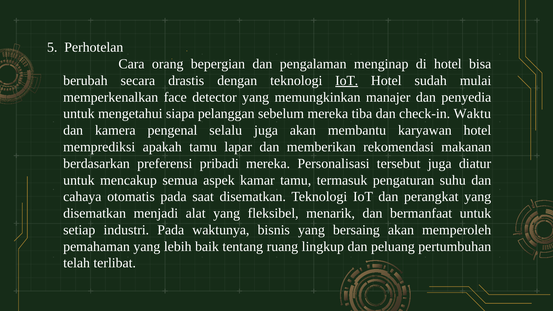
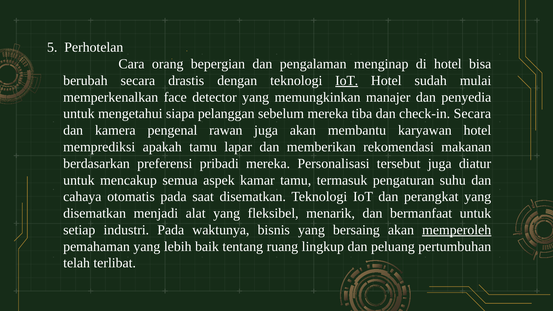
check-in Waktu: Waktu -> Secara
selalu: selalu -> rawan
memperoleh underline: none -> present
